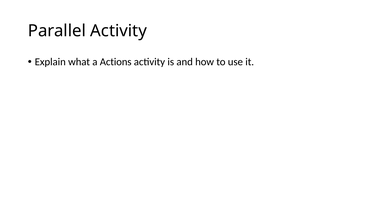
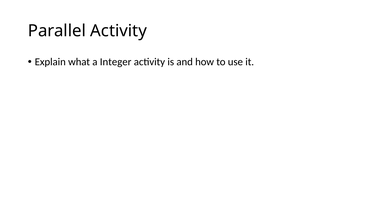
Actions: Actions -> Integer
